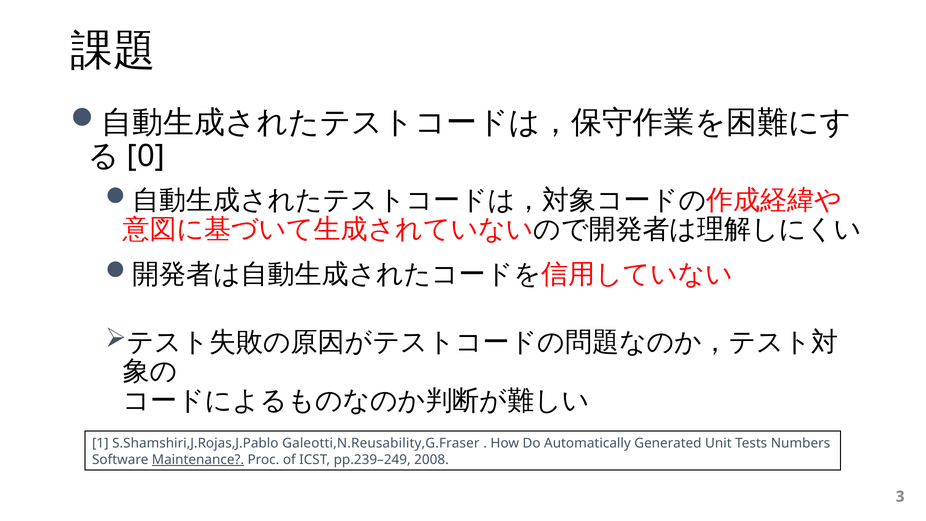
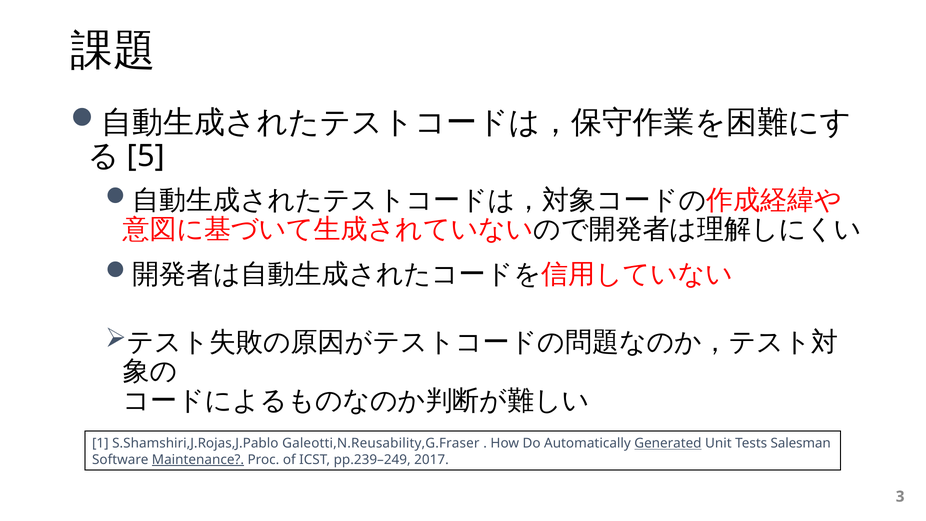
0: 0 -> 5
Generated underline: none -> present
Numbers: Numbers -> Salesman
2008: 2008 -> 2017
